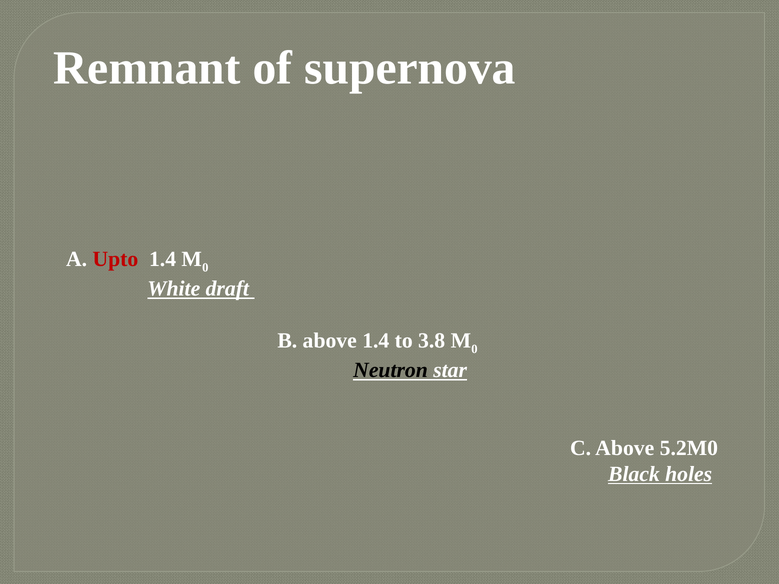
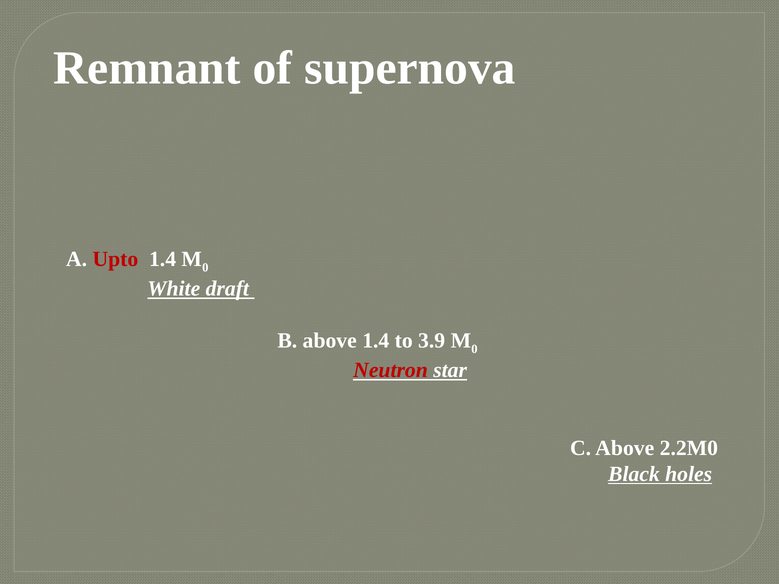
3.8: 3.8 -> 3.9
Neutron colour: black -> red
5.2M0: 5.2M0 -> 2.2M0
